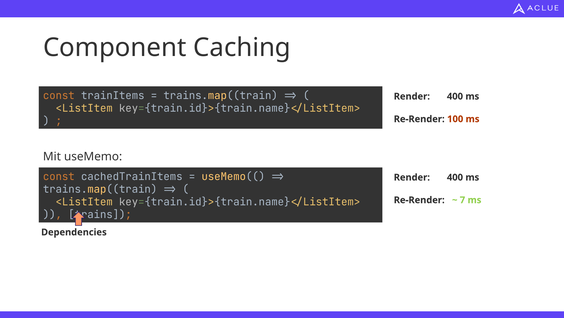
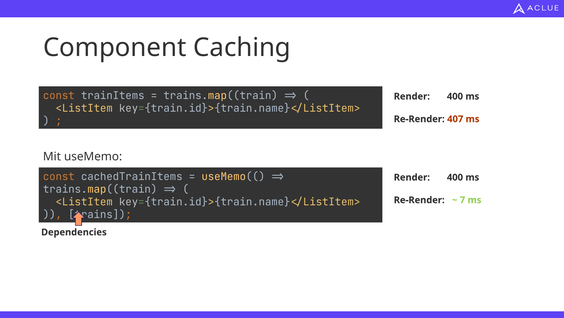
100: 100 -> 407
